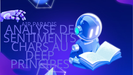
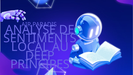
CHARS: CHARS -> LOCAL
